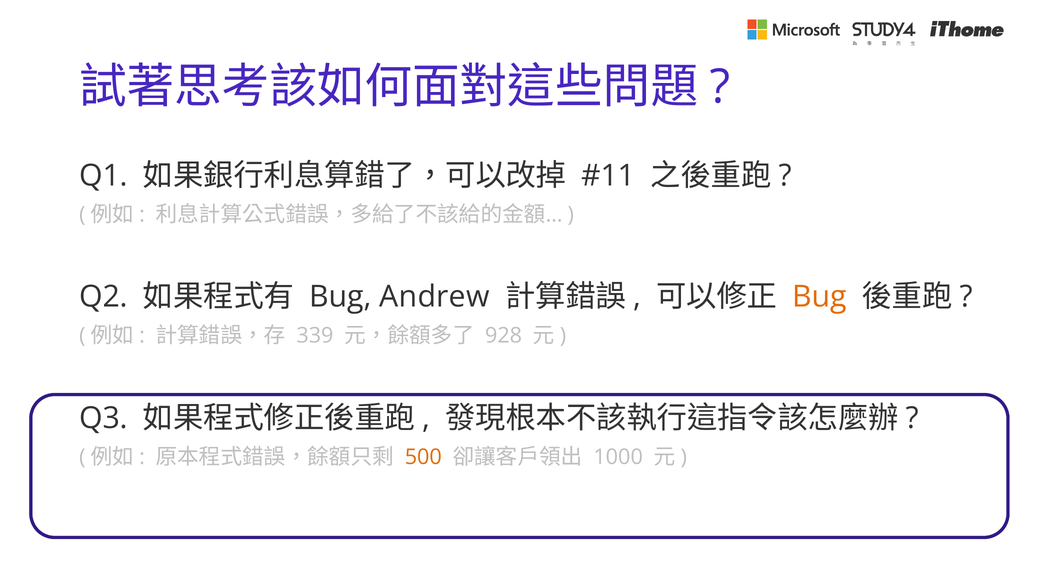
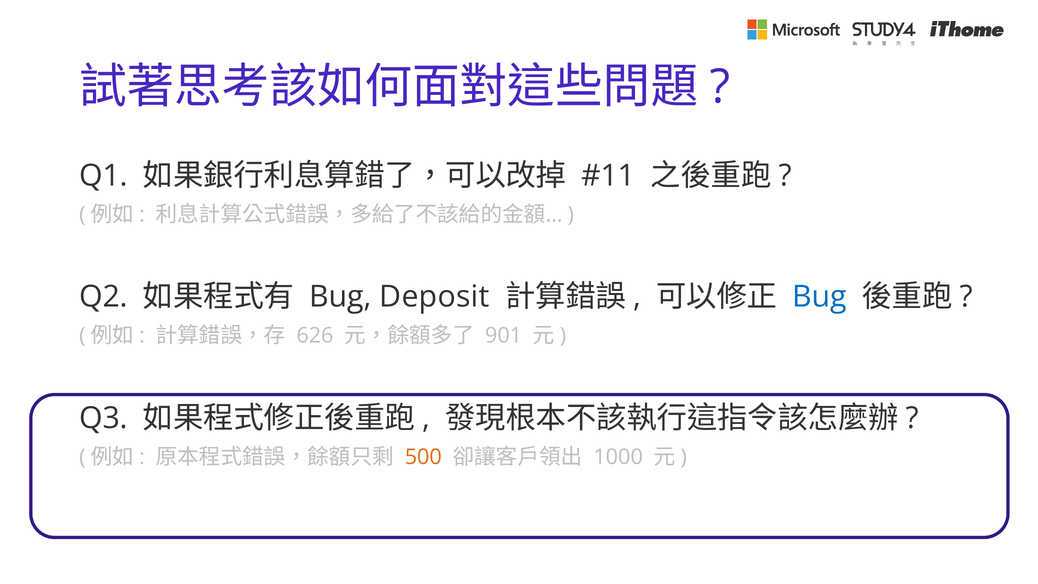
Andrew: Andrew -> Deposit
Bug at (819, 297) colour: orange -> blue
339: 339 -> 626
928: 928 -> 901
